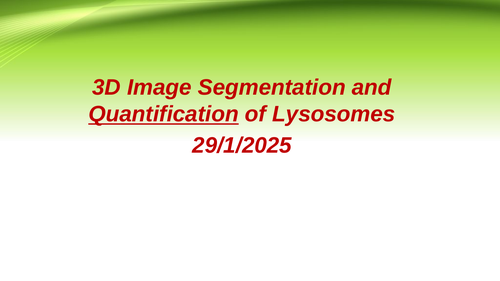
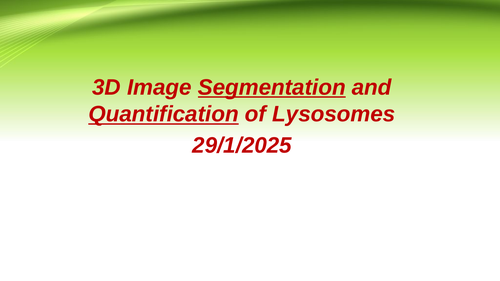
Segmentation underline: none -> present
